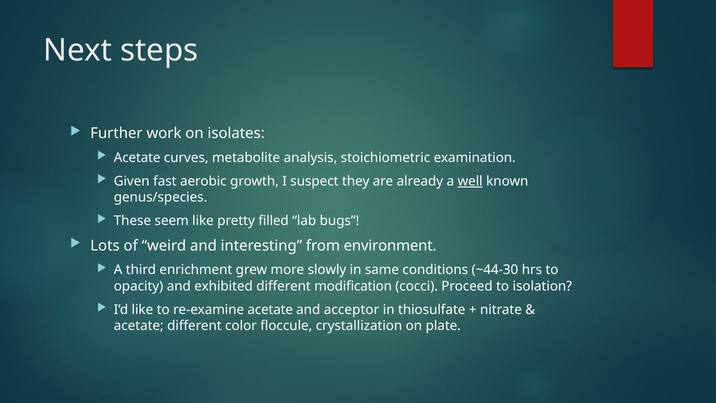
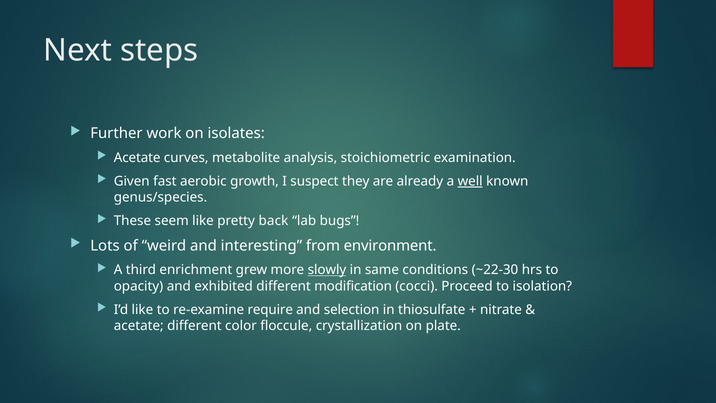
filled: filled -> back
slowly underline: none -> present
~44-30: ~44-30 -> ~22-30
re-examine acetate: acetate -> require
acceptor: acceptor -> selection
